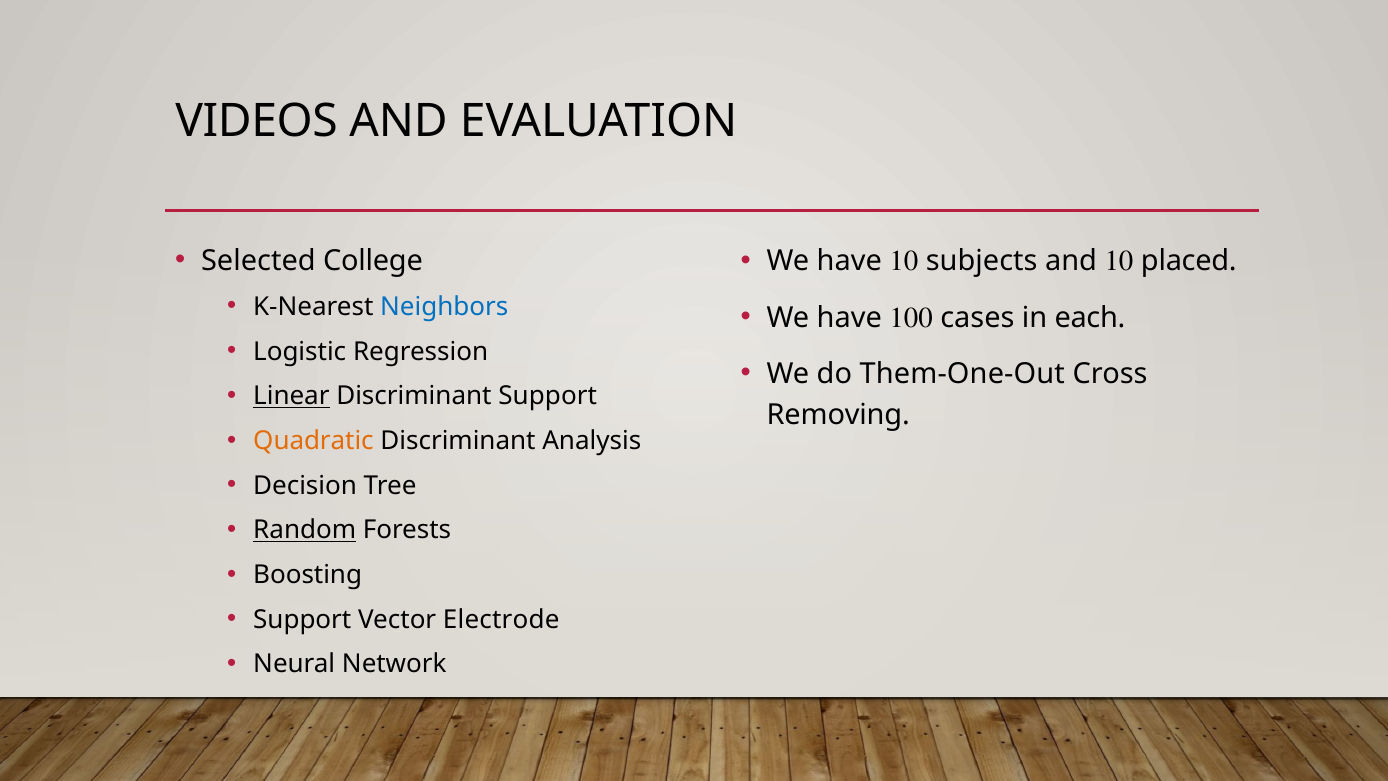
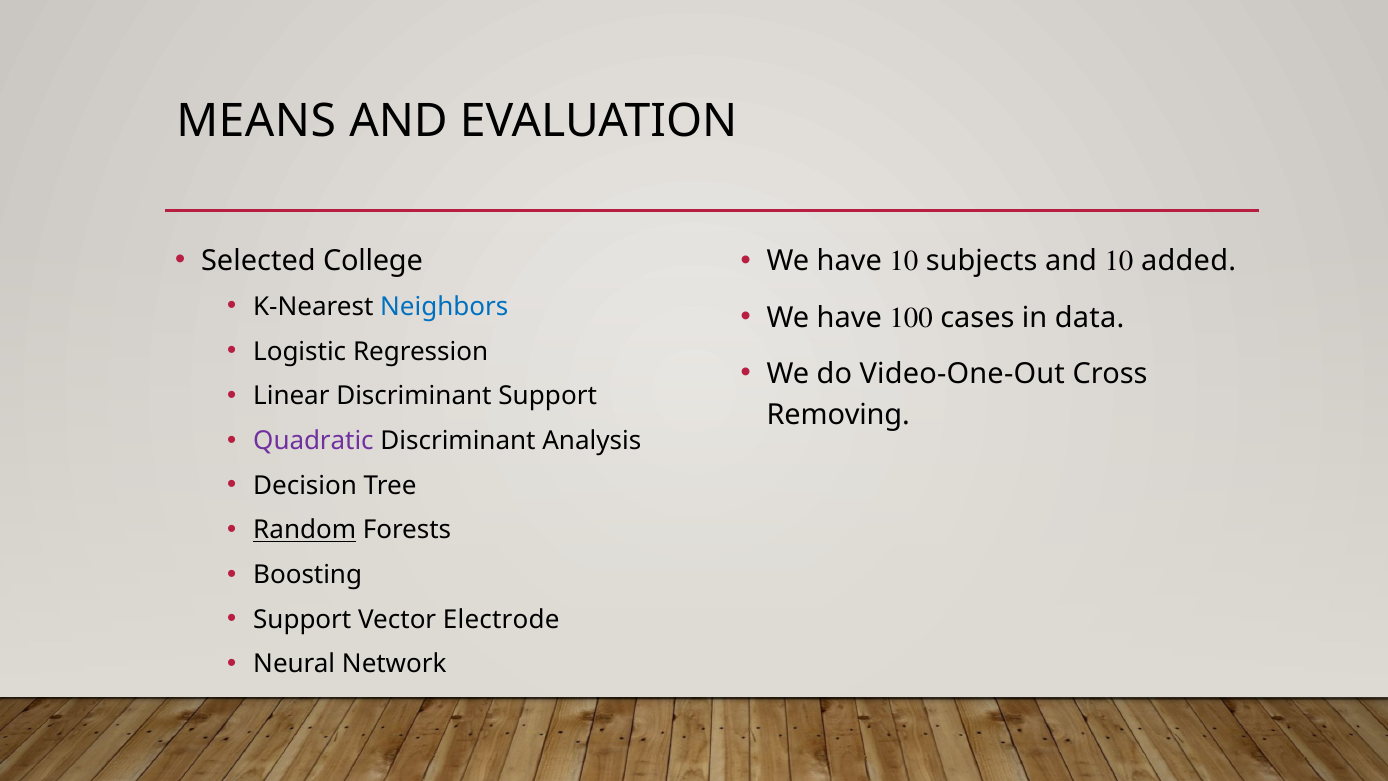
VIDEOS: VIDEOS -> MEANS
placed: placed -> added
each: each -> data
Them-One-Out: Them-One-Out -> Video-One-Out
Linear underline: present -> none
Quadratic colour: orange -> purple
